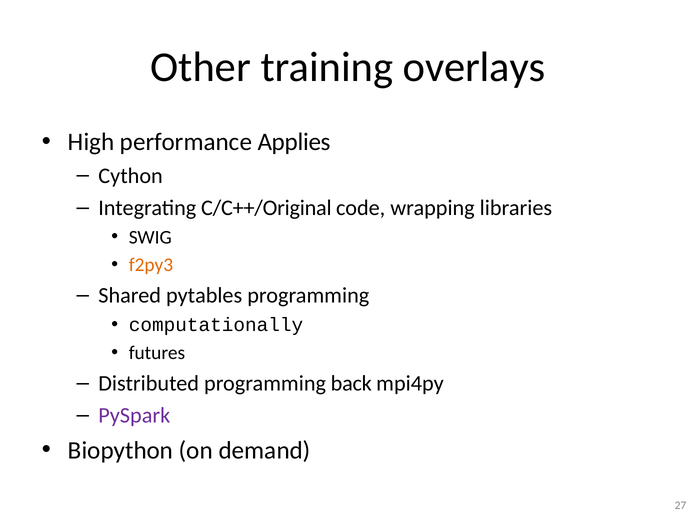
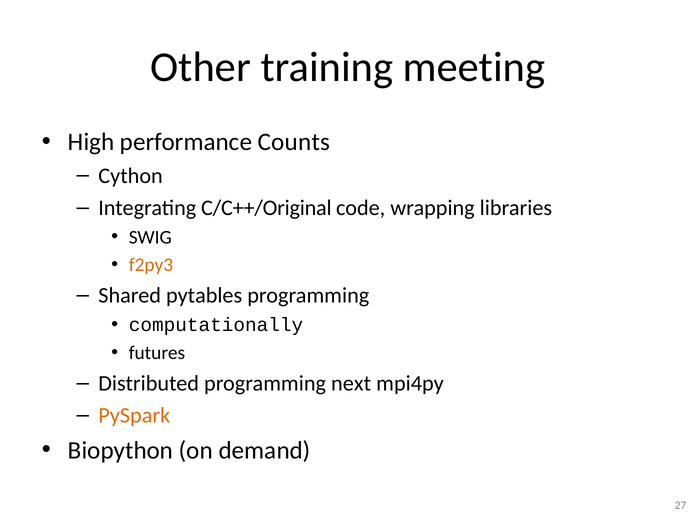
overlays: overlays -> meeting
Applies: Applies -> Counts
back: back -> next
PySpark colour: purple -> orange
